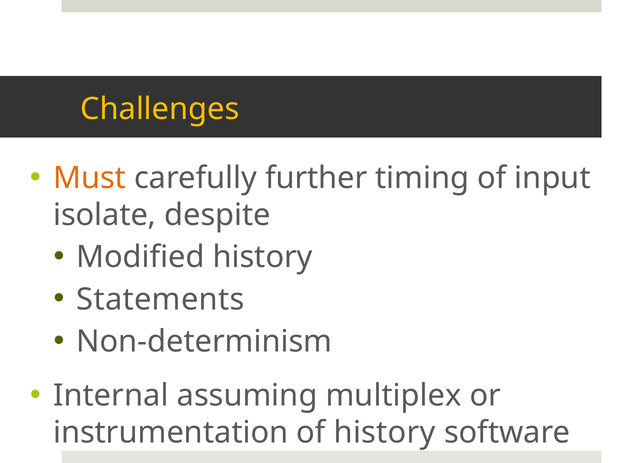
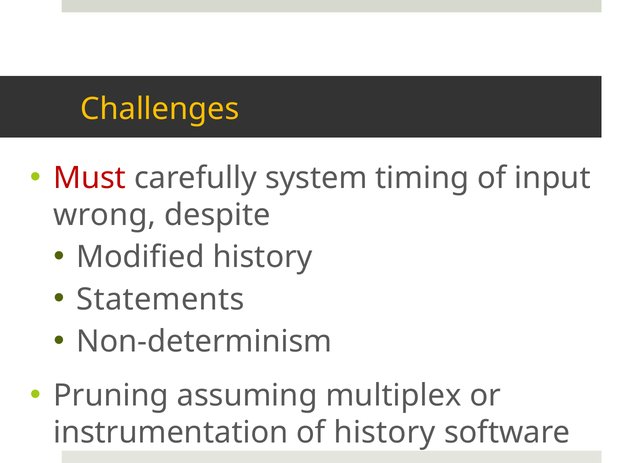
Must colour: orange -> red
further: further -> system
isolate: isolate -> wrong
Internal: Internal -> Pruning
